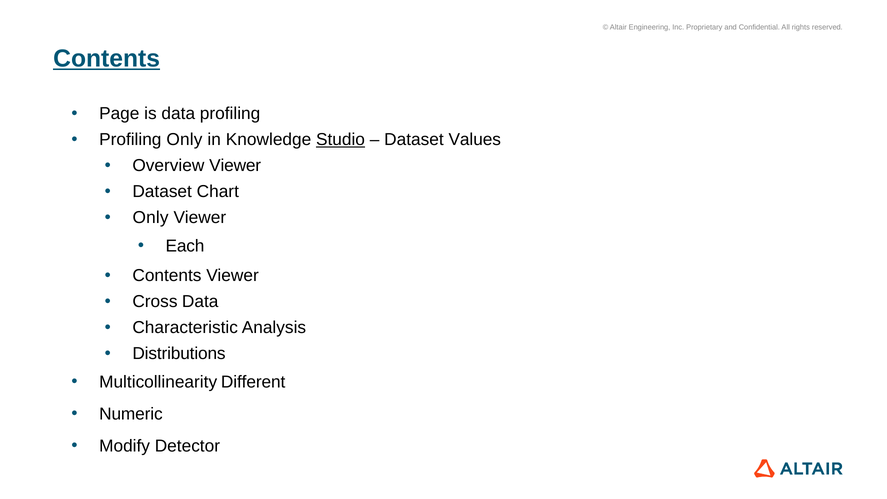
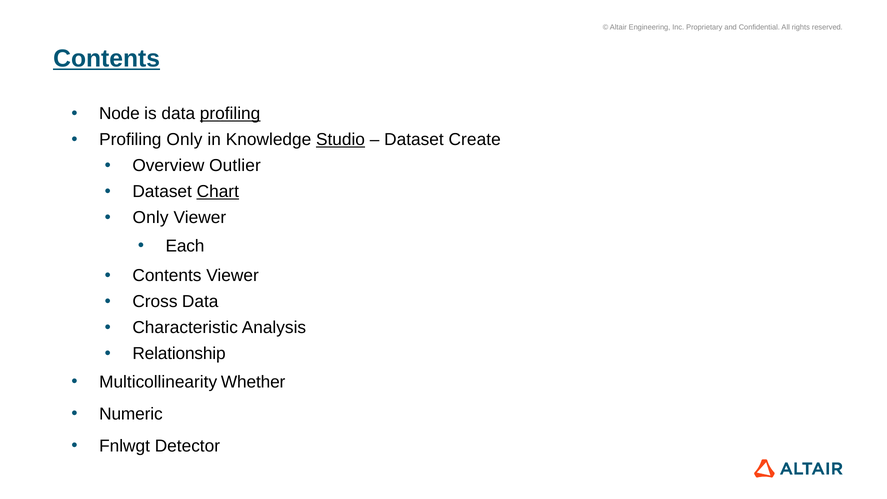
Page: Page -> Node
profiling at (230, 114) underline: none -> present
Values: Values -> Create
Overview Viewer: Viewer -> Outlier
Chart underline: none -> present
Distributions: Distributions -> Relationship
Different: Different -> Whether
Modify: Modify -> Fnlwgt
